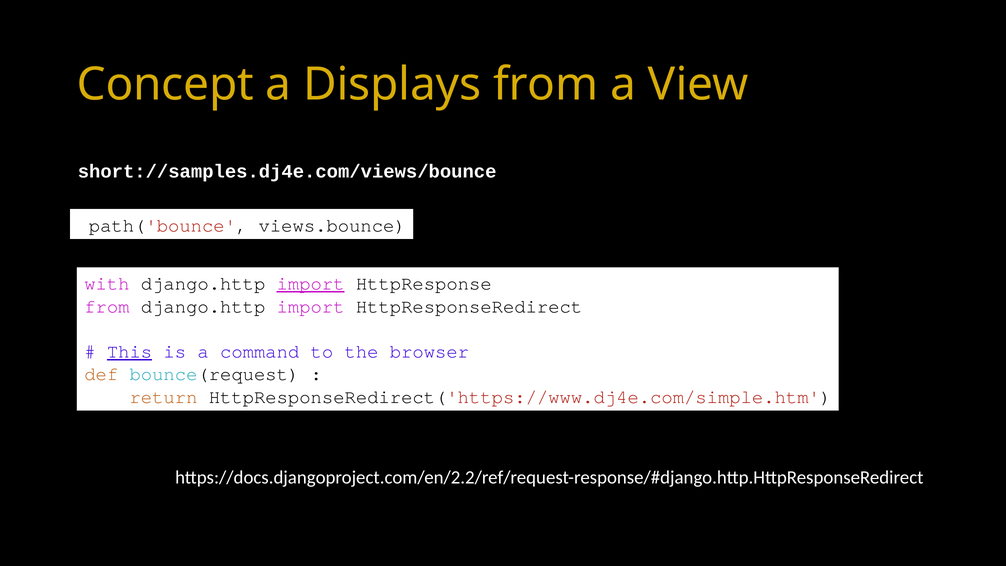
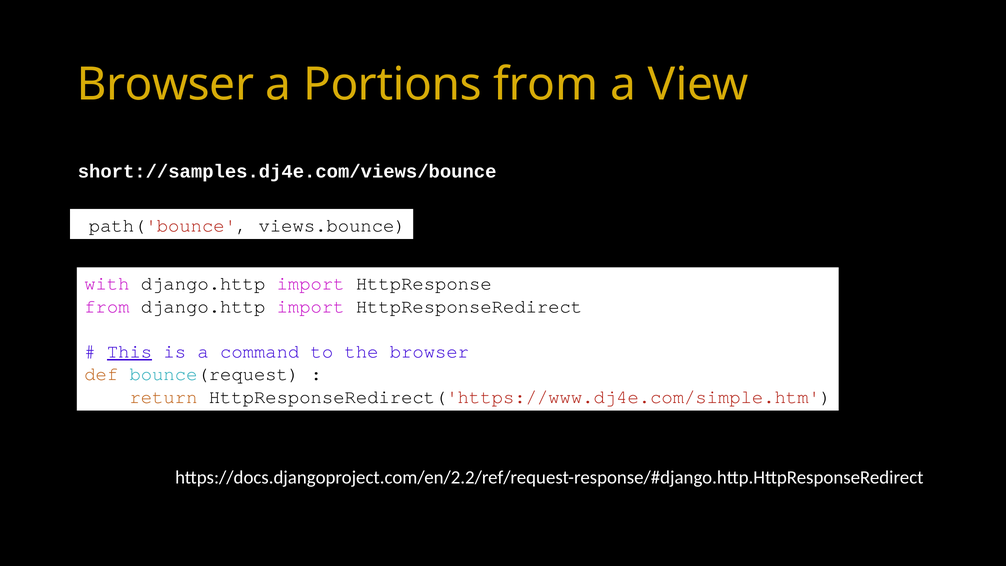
Concept at (165, 85): Concept -> Browser
Displays: Displays -> Portions
import at (311, 284) underline: present -> none
